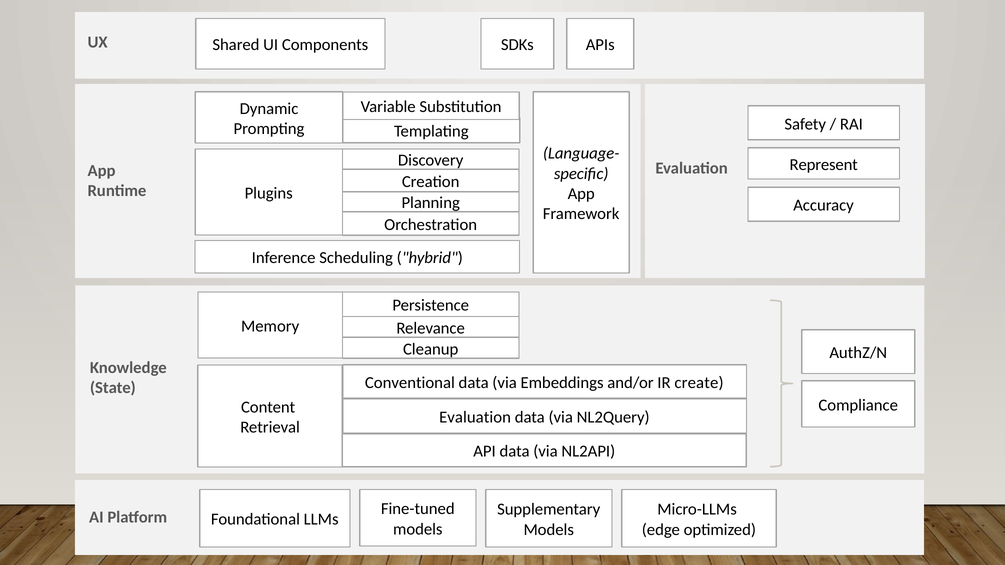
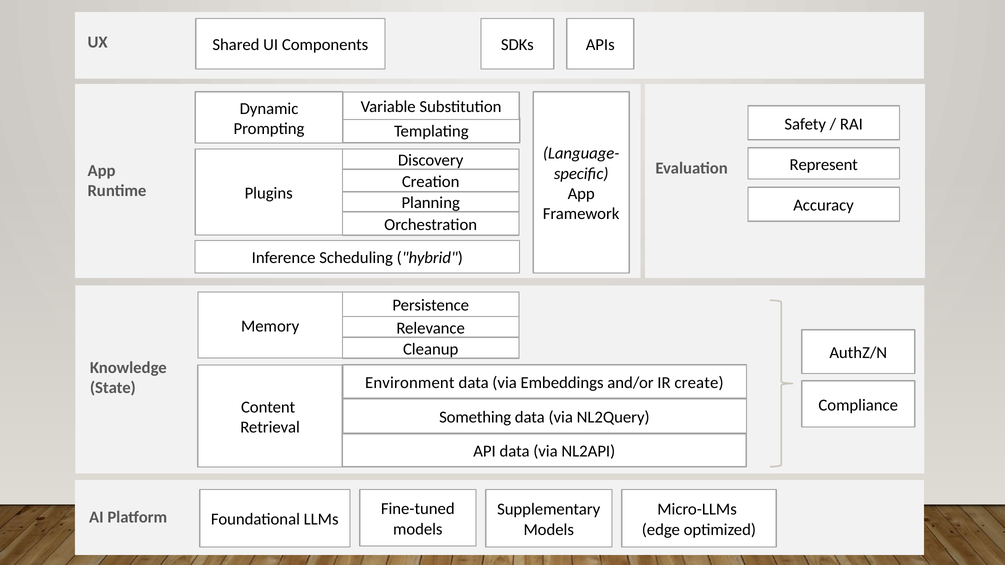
Conventional: Conventional -> Environment
Evaluation at (475, 417): Evaluation -> Something
